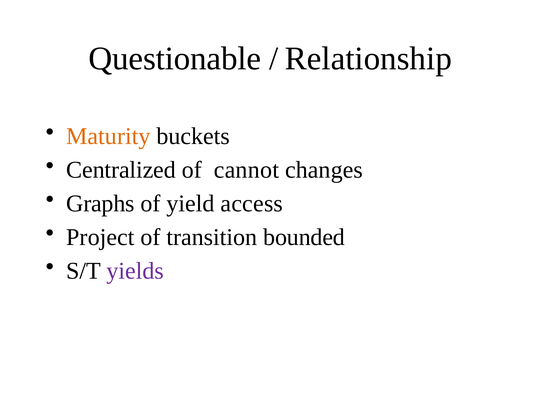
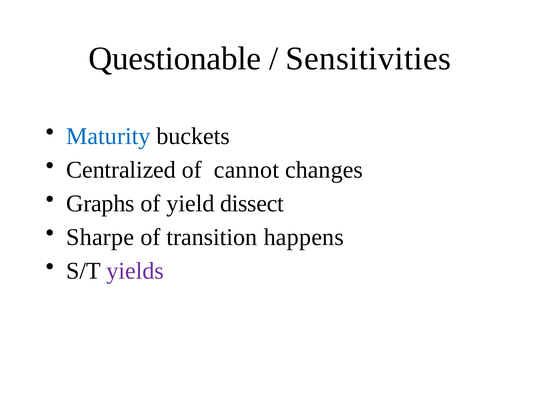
Relationship: Relationship -> Sensitivities
Maturity colour: orange -> blue
access: access -> dissect
Project: Project -> Sharpe
bounded: bounded -> happens
